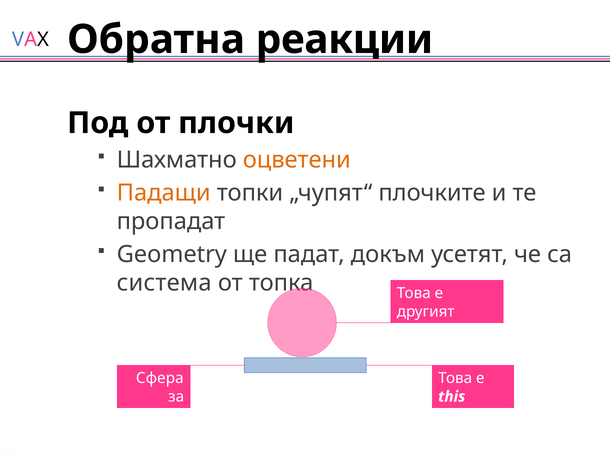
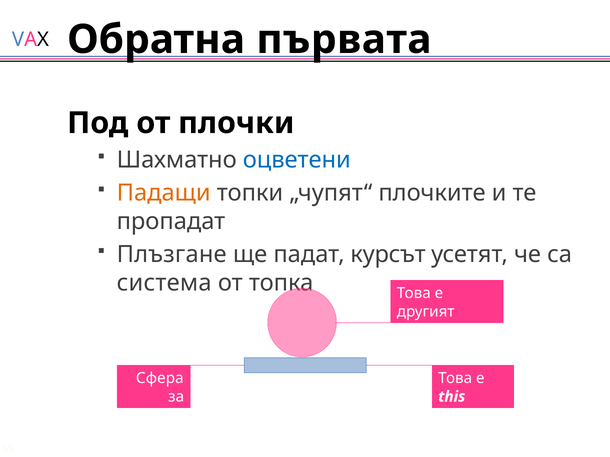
реакции: реакции -> първата
оцветени colour: orange -> blue
Geometry: Geometry -> Плъзгане
докъм: докъм -> курсът
